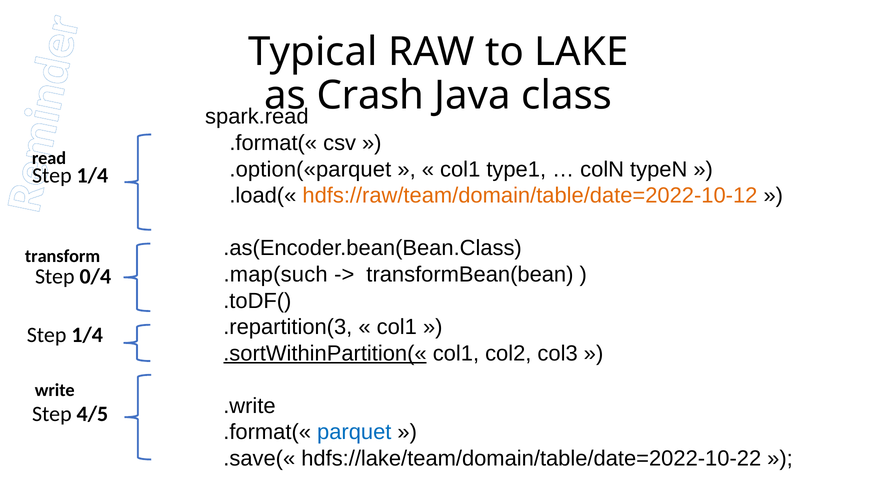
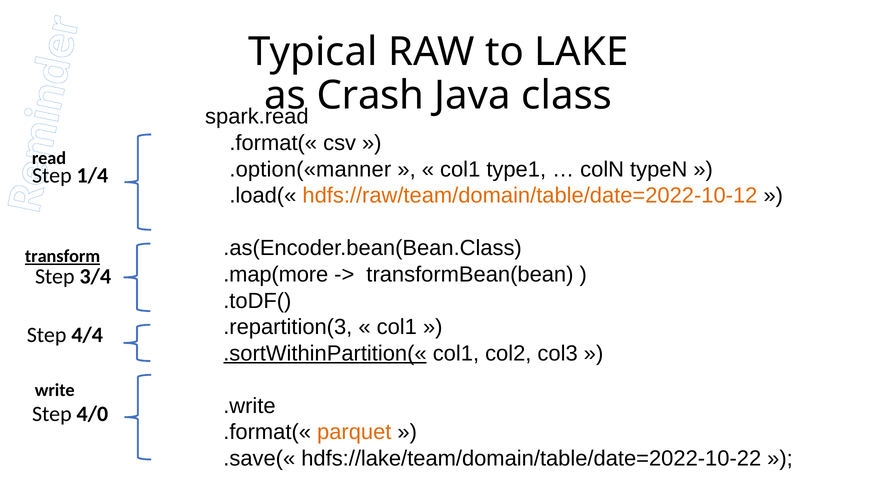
.option(«parquet: .option(«parquet -> .option(«manner
transform underline: none -> present
.map(such: .map(such -> .map(more
0/4: 0/4 -> 3/4
1/4 at (87, 335): 1/4 -> 4/4
4/5: 4/5 -> 4/0
parquet colour: blue -> orange
